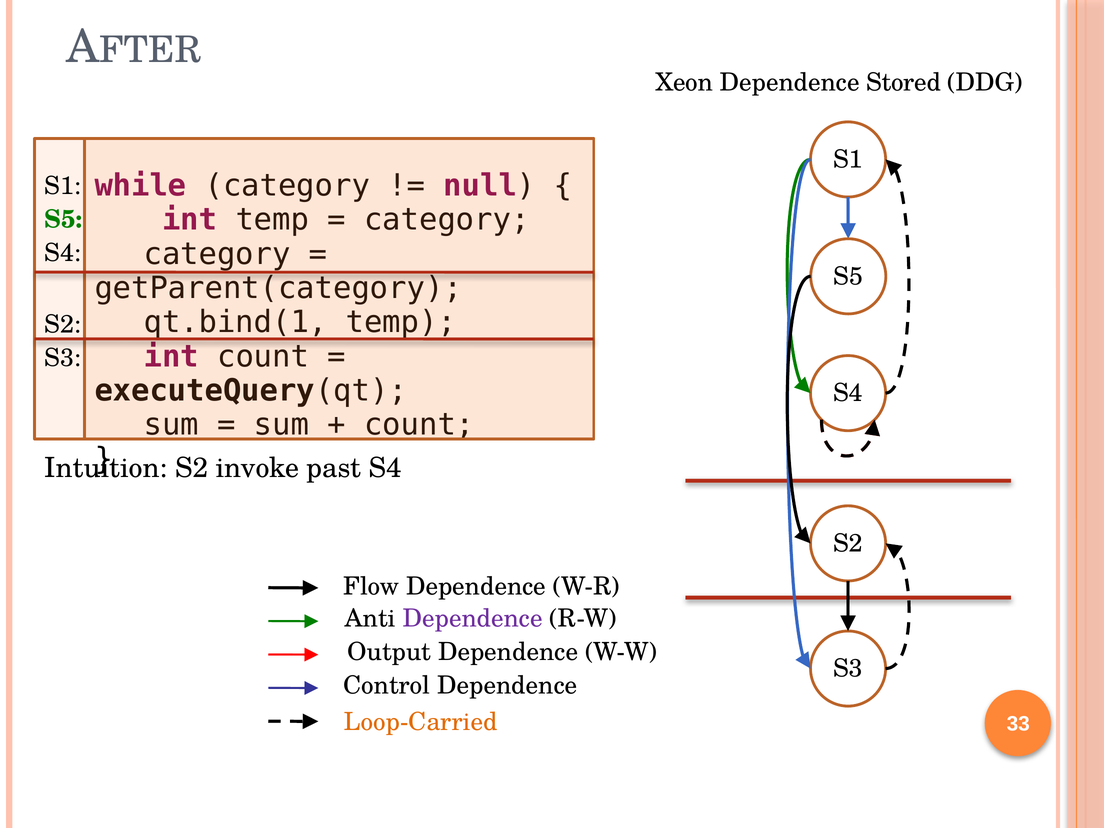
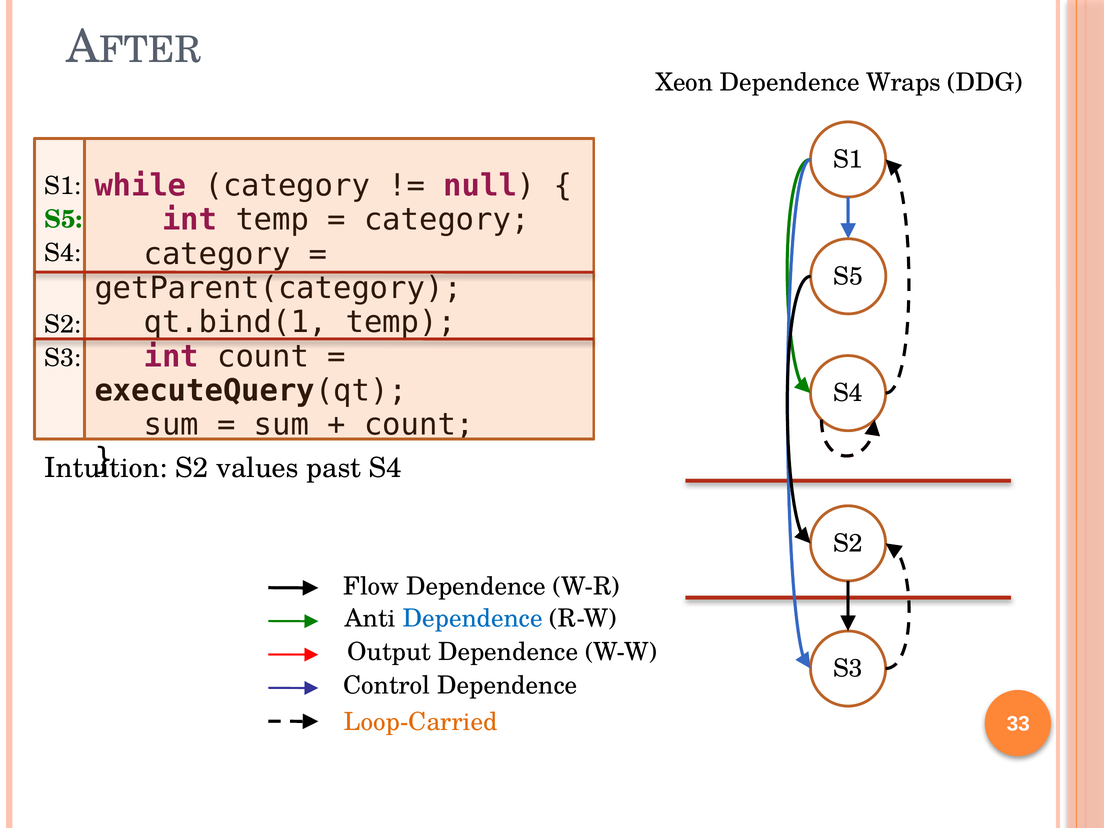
Stored: Stored -> Wraps
invoke: invoke -> values
Dependence at (473, 618) colour: purple -> blue
